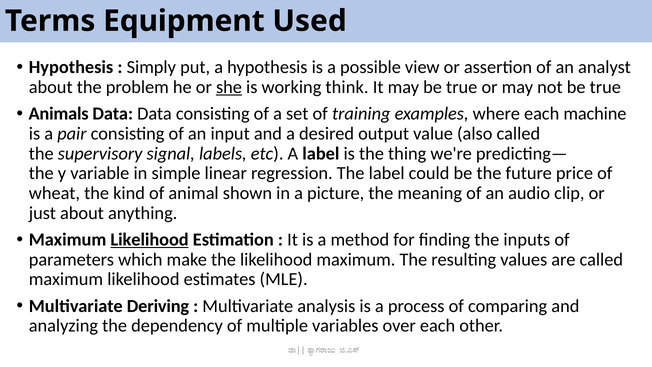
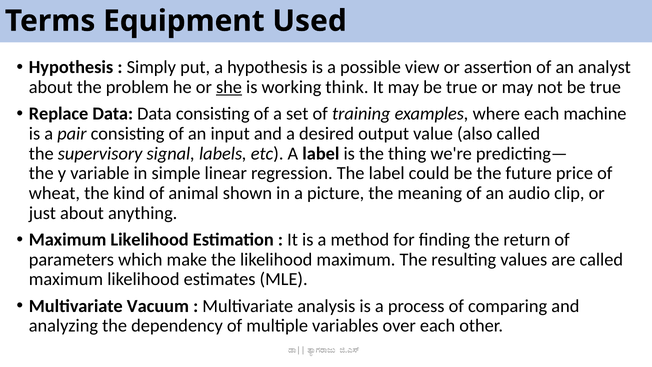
Animals: Animals -> Replace
Likelihood at (150, 240) underline: present -> none
inputs: inputs -> return
Deriving: Deriving -> Vacuum
